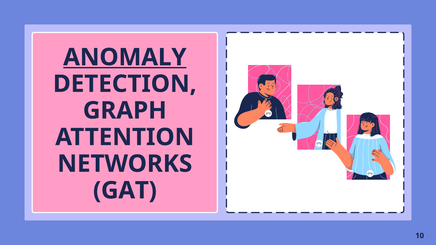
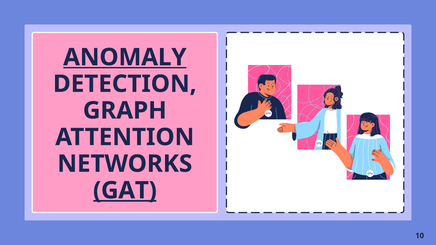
GAT underline: none -> present
